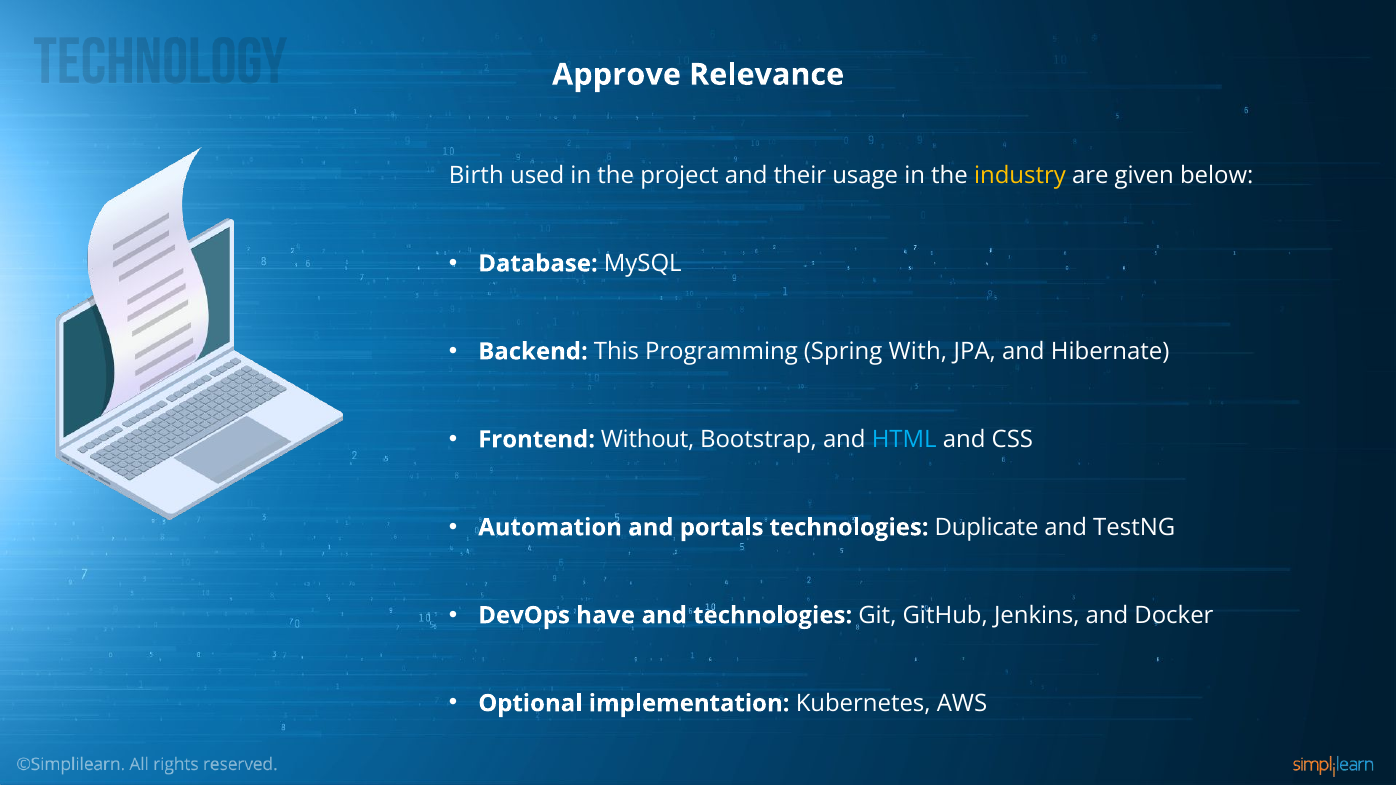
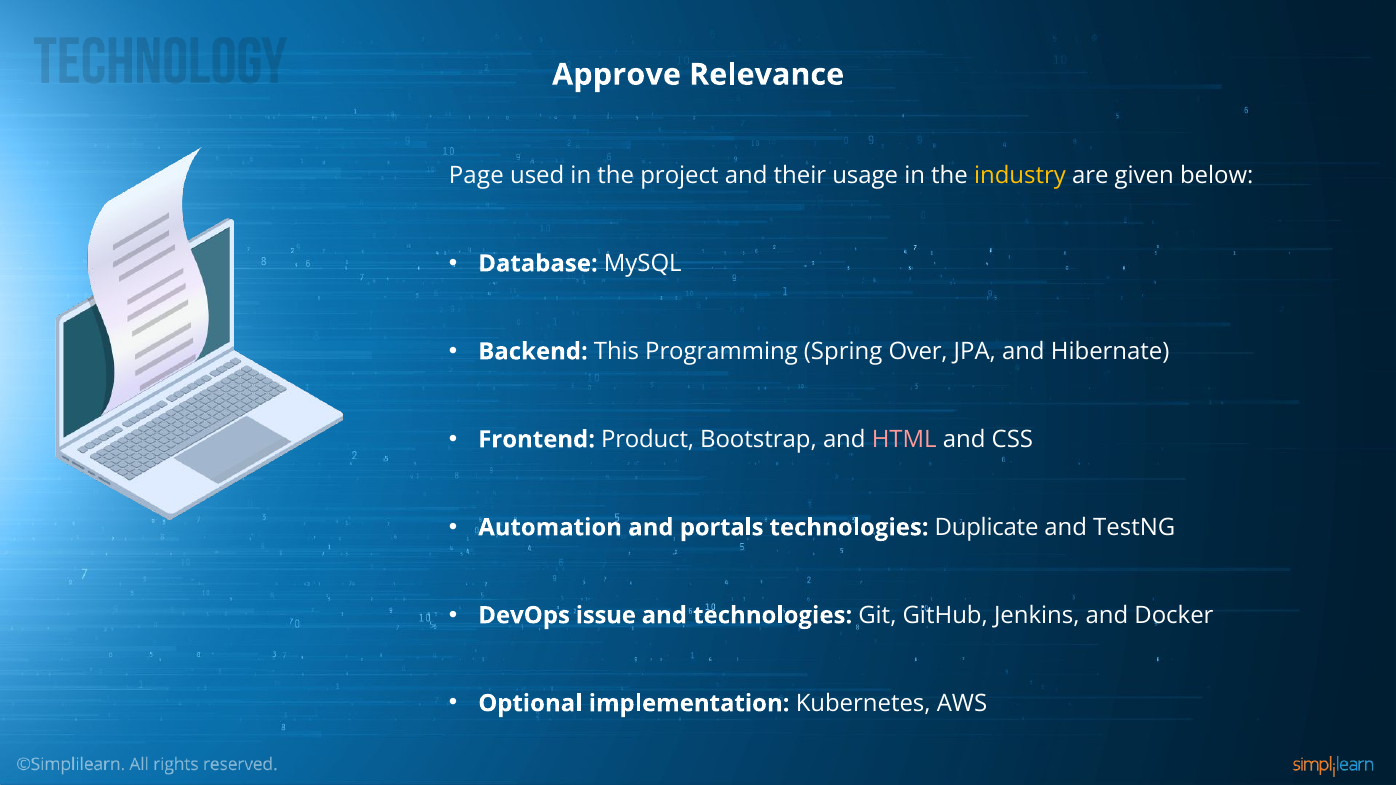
Birth: Birth -> Page
With: With -> Over
Without: Without -> Product
HTML colour: light blue -> pink
have: have -> issue
